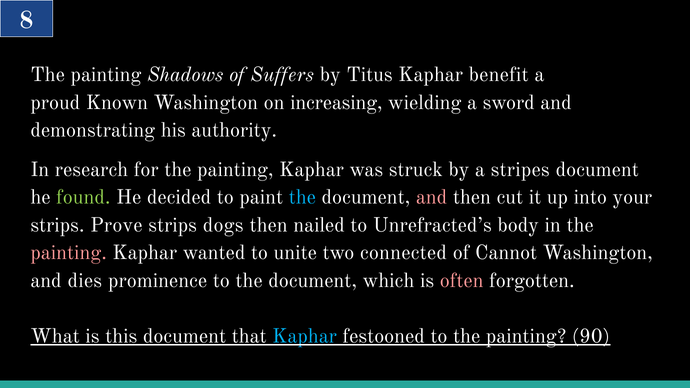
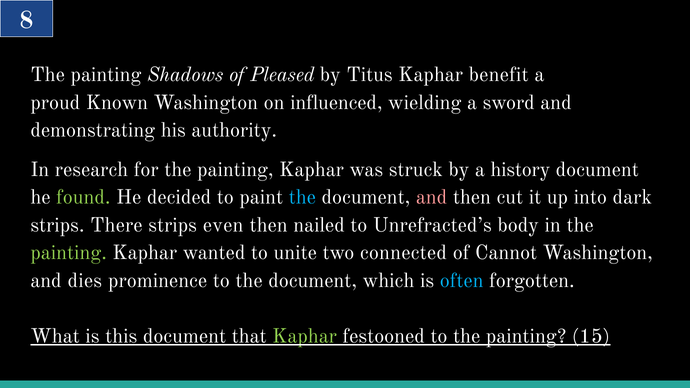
Suffers: Suffers -> Pleased
increasing: increasing -> influenced
stripes: stripes -> history
your: your -> dark
Prove: Prove -> There
dogs: dogs -> even
painting at (69, 253) colour: pink -> light green
often colour: pink -> light blue
Kaphar at (305, 336) colour: light blue -> light green
90: 90 -> 15
